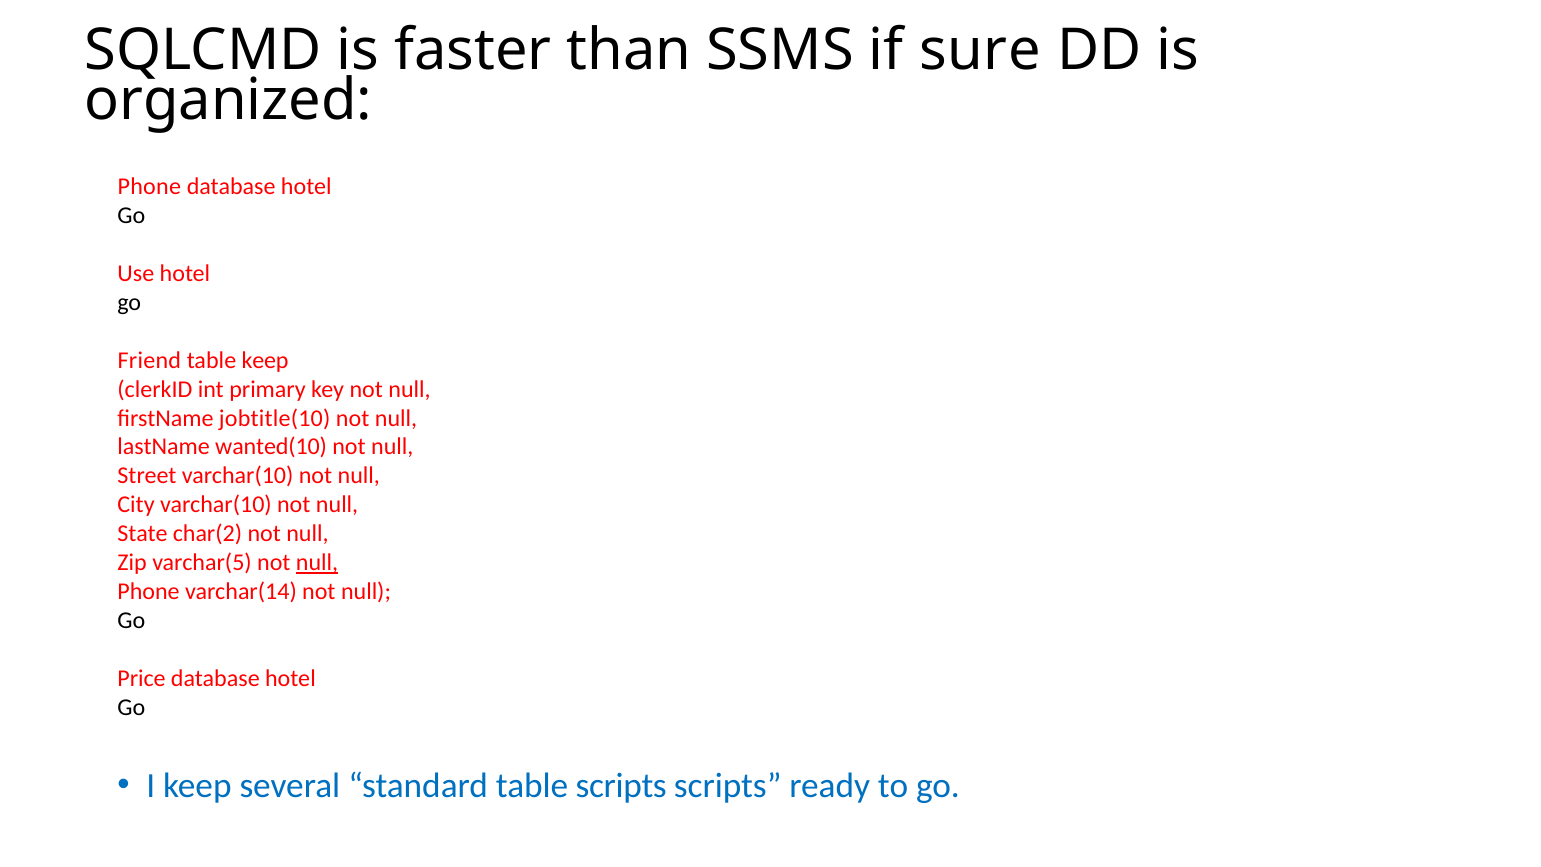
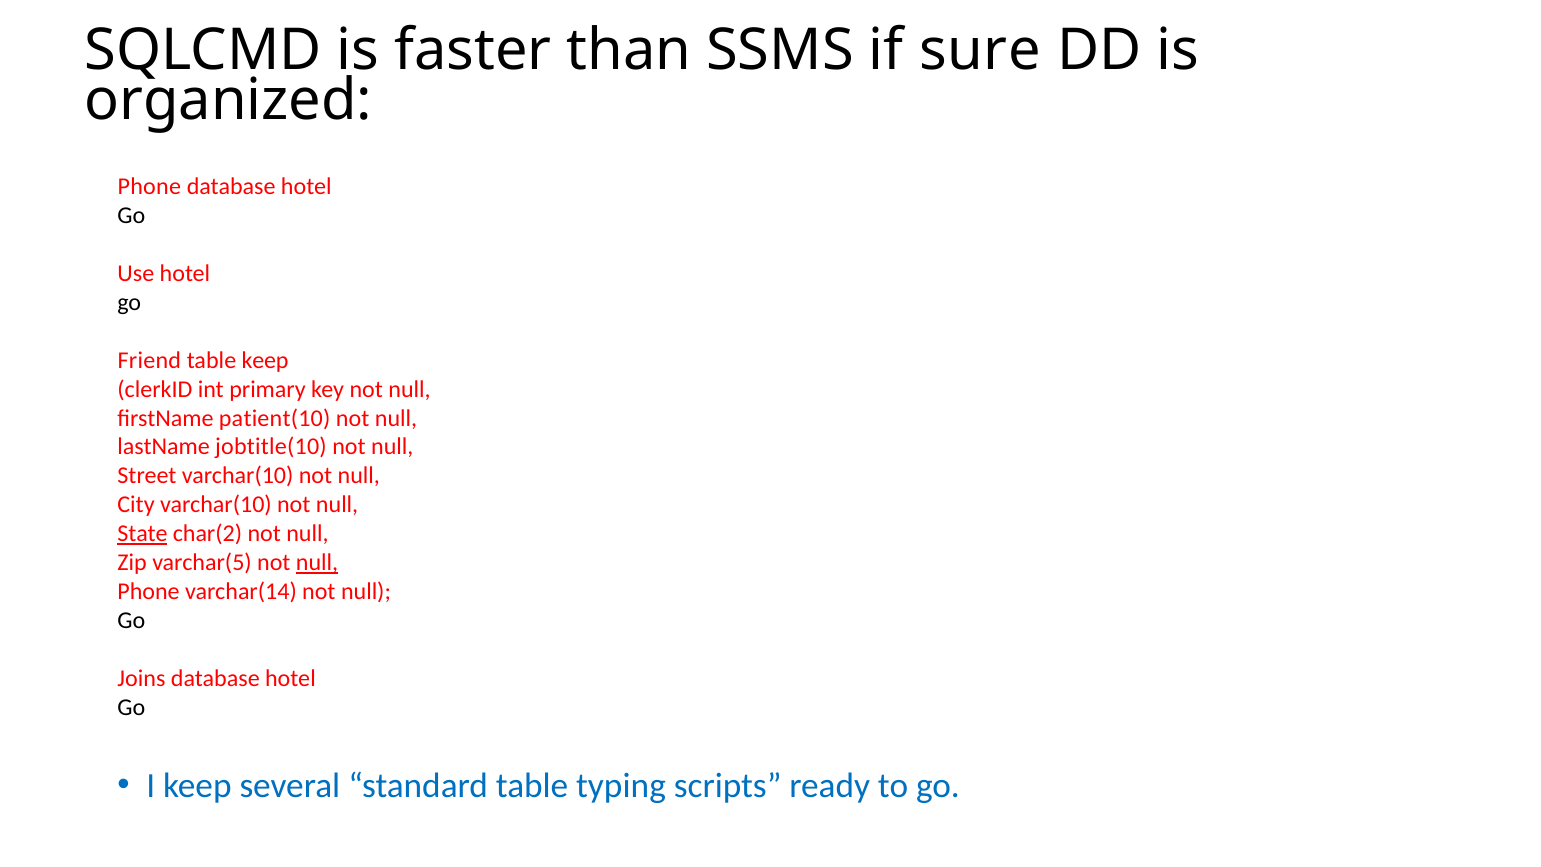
jobtitle(10: jobtitle(10 -> patient(10
wanted(10: wanted(10 -> jobtitle(10
State underline: none -> present
Price: Price -> Joins
table scripts: scripts -> typing
